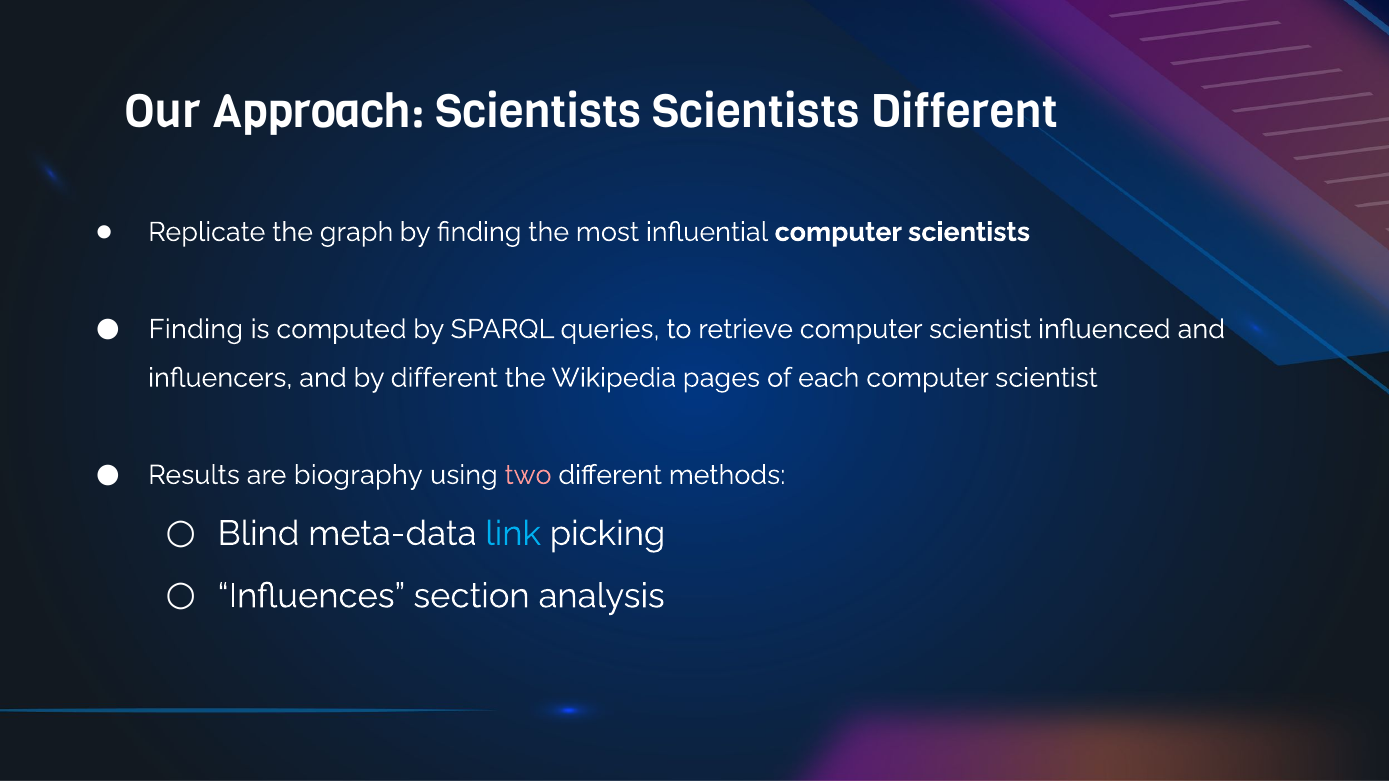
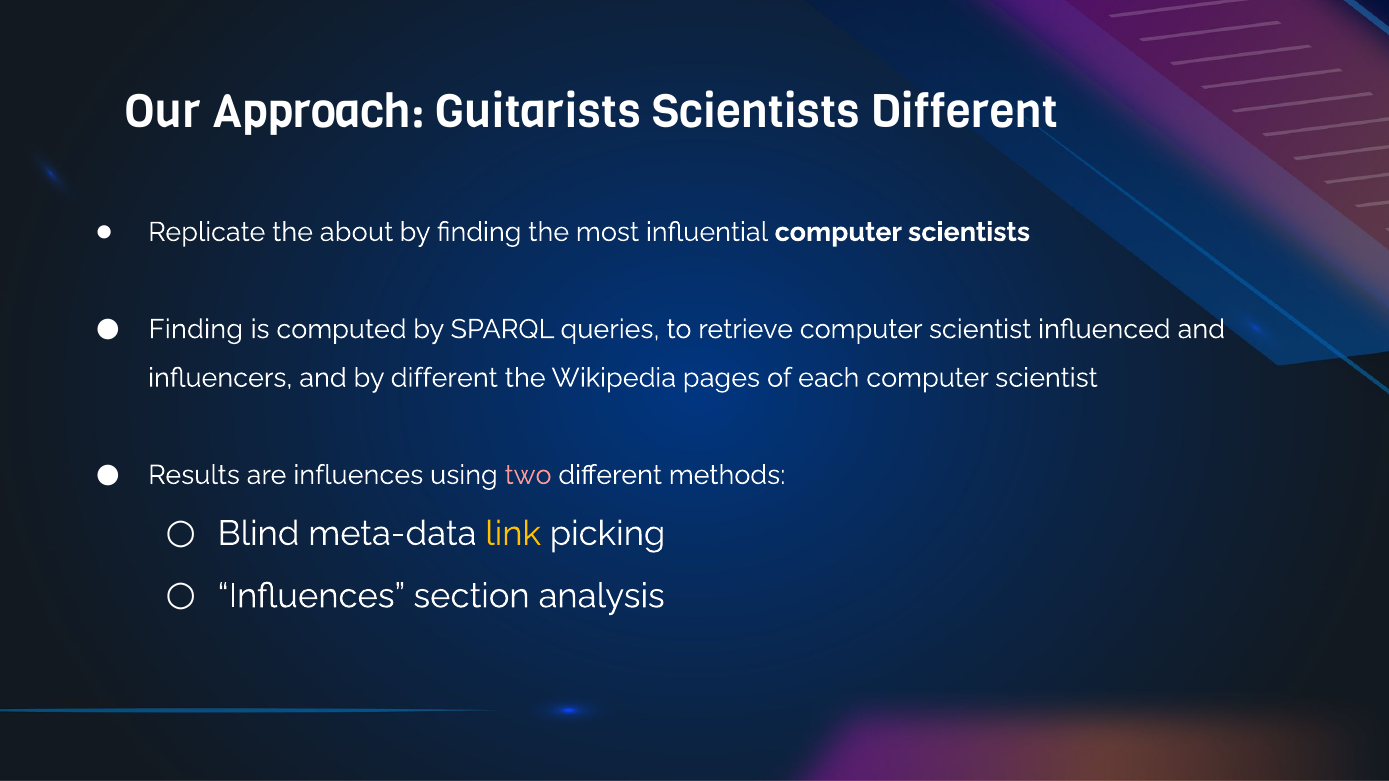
Approach Scientists: Scientists -> Guitarists
graph: graph -> about
are biography: biography -> influences
link colour: light blue -> yellow
